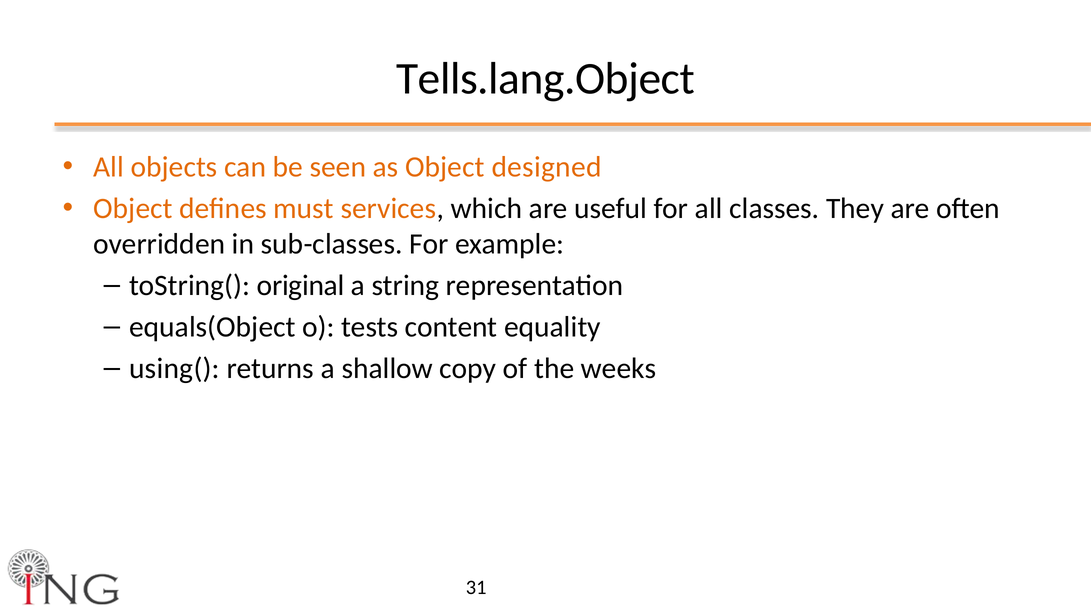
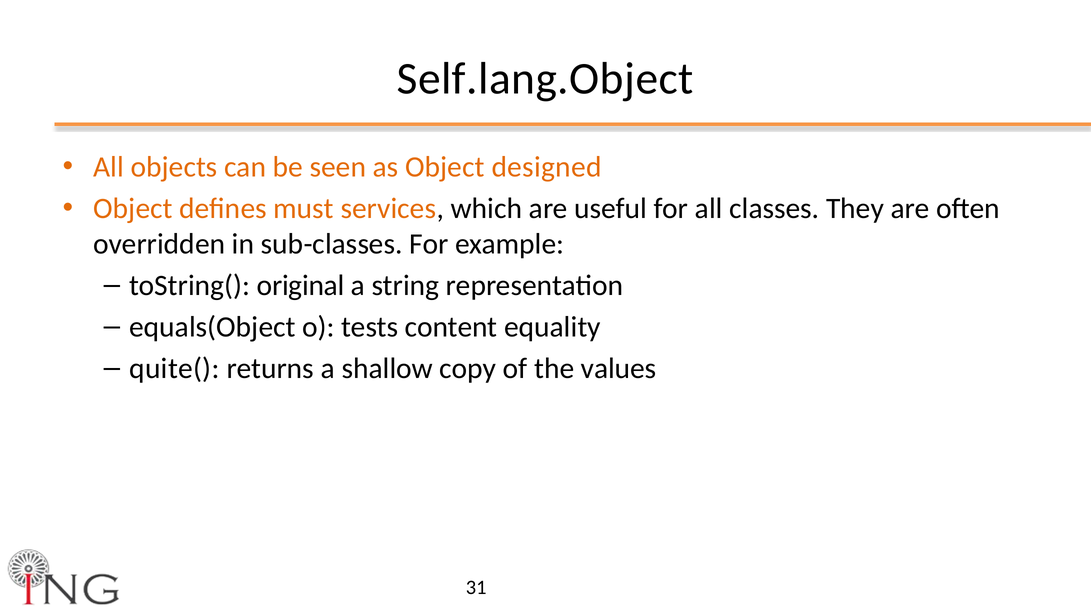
Tells.lang.Object: Tells.lang.Object -> Self.lang.Object
using(: using( -> quite(
weeks: weeks -> values
